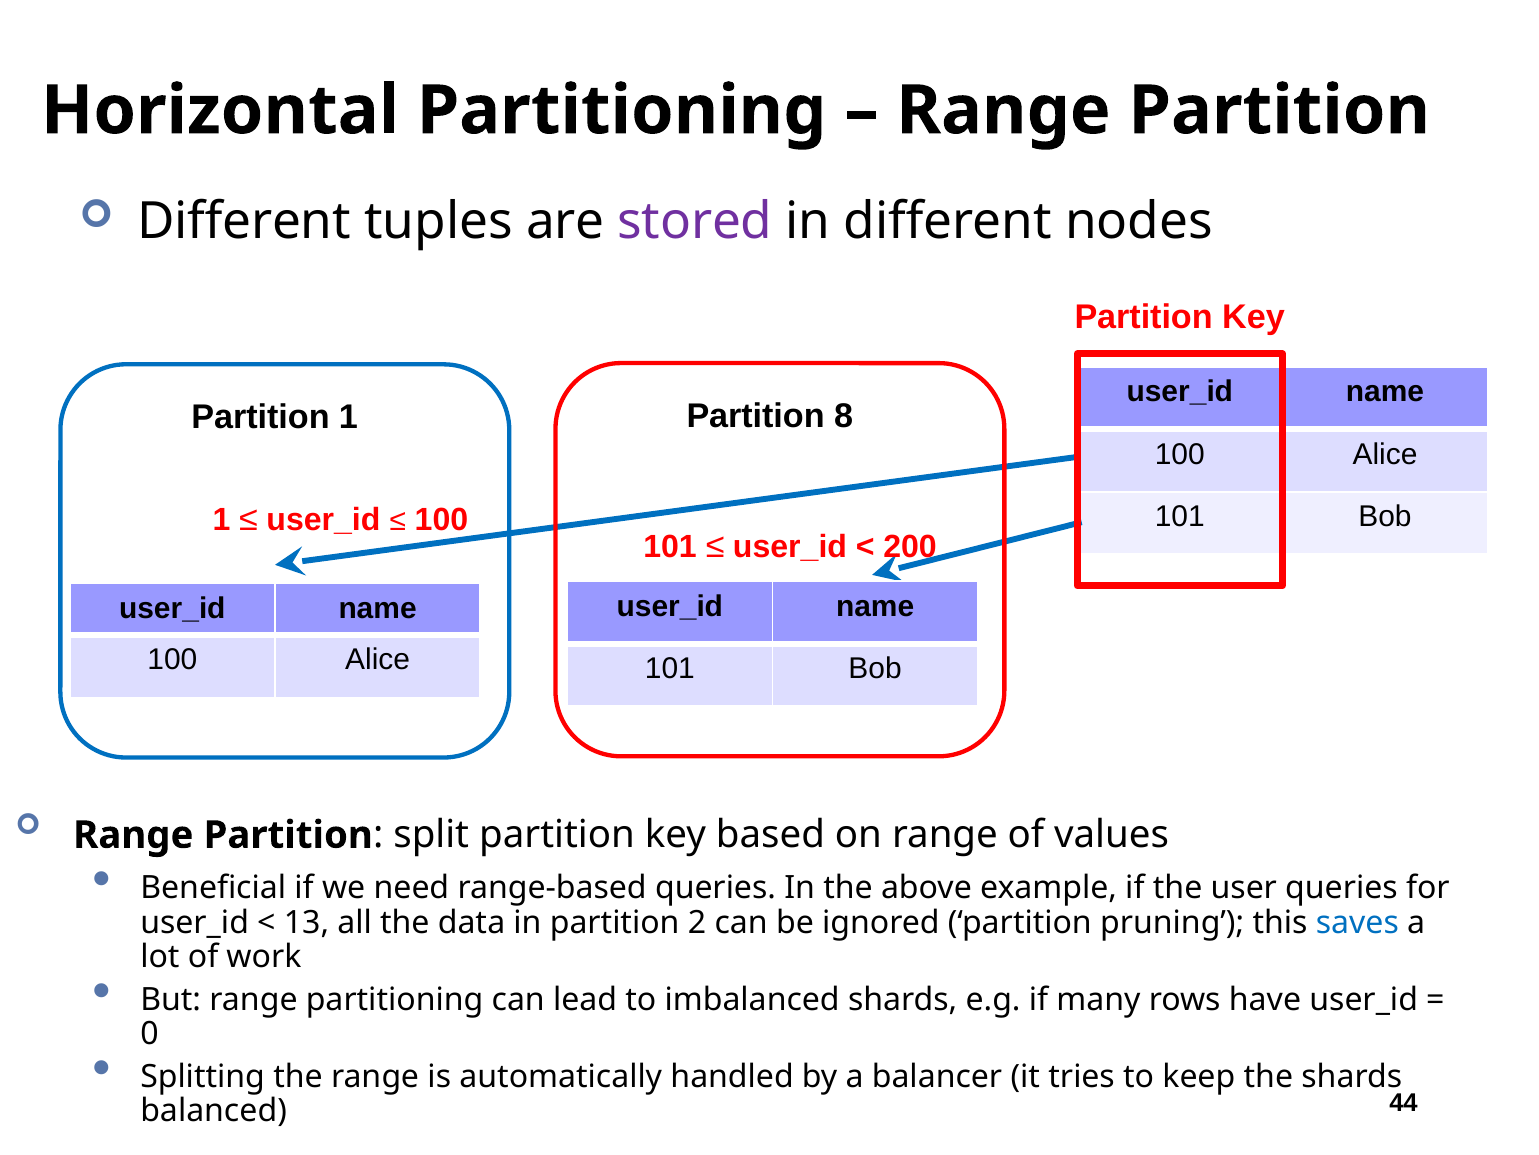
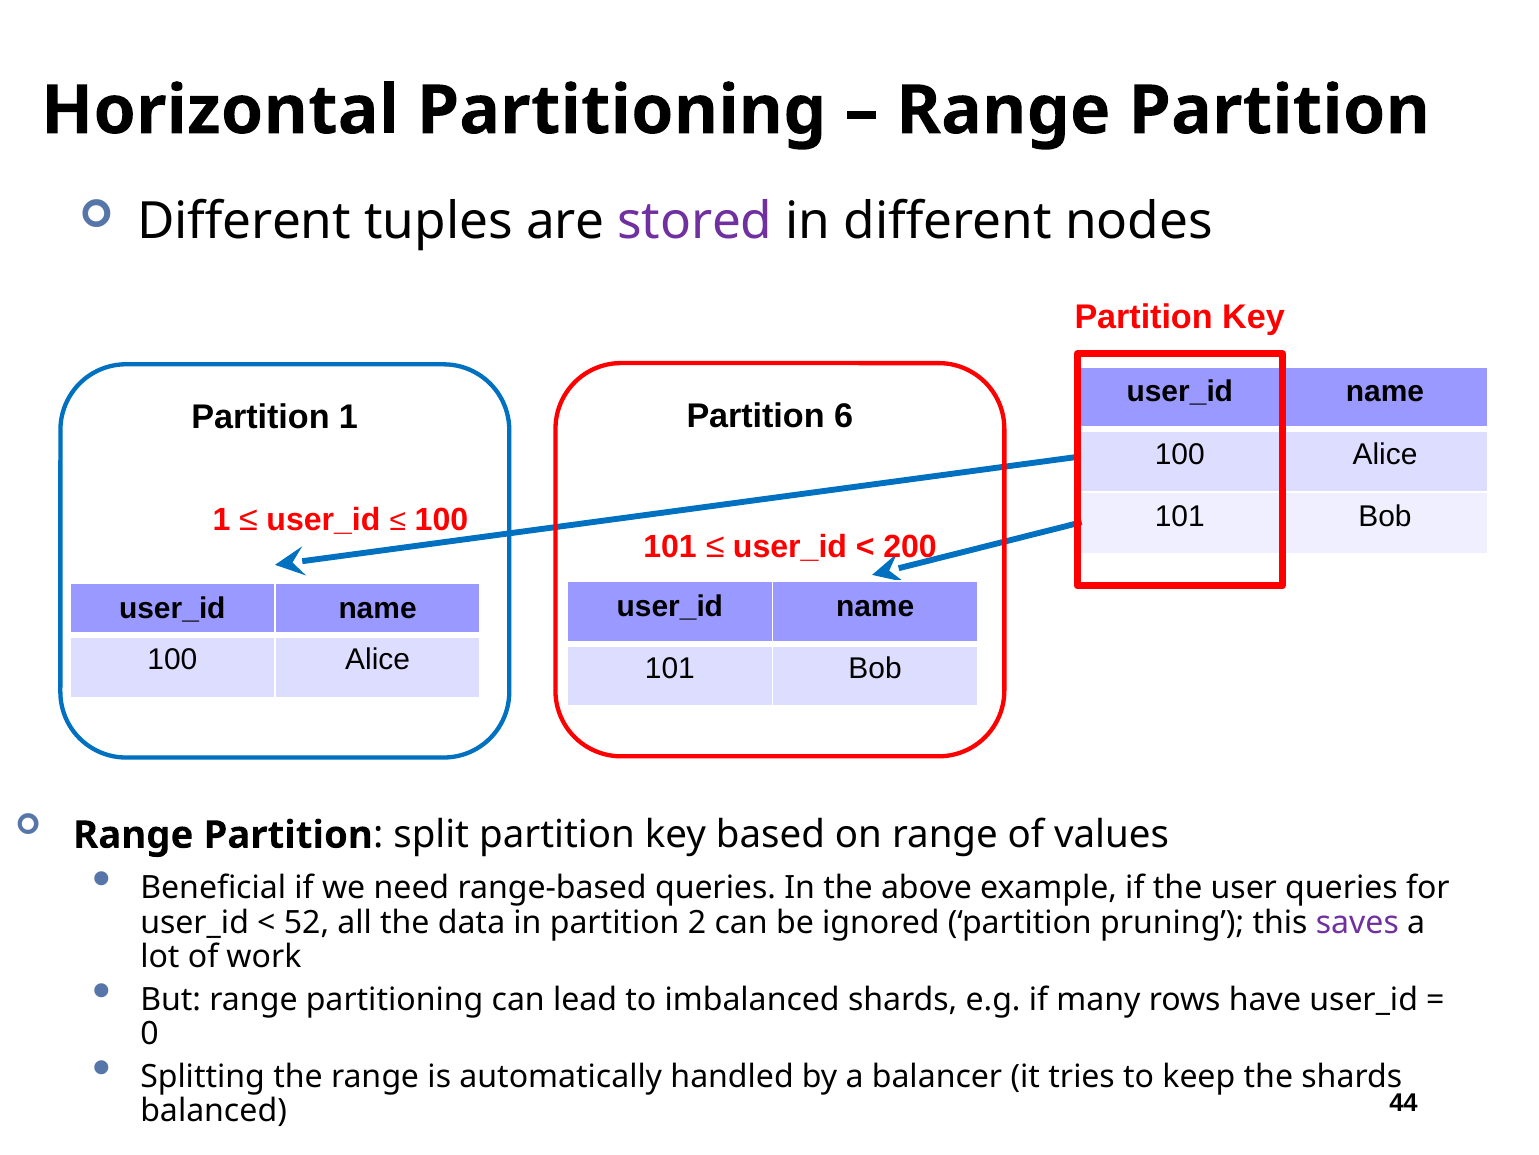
8: 8 -> 6
13: 13 -> 52
saves colour: blue -> purple
